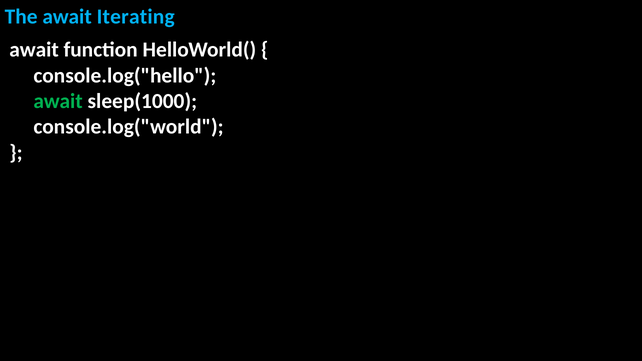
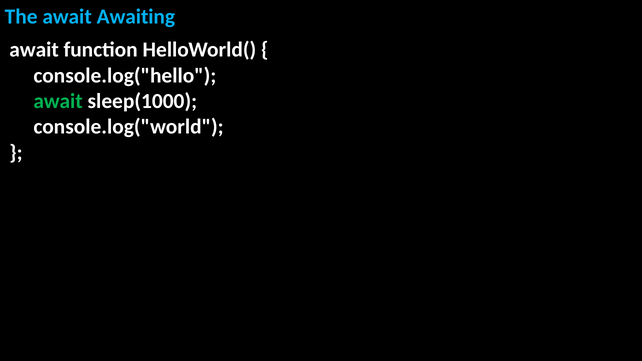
Iterating: Iterating -> Awaiting
